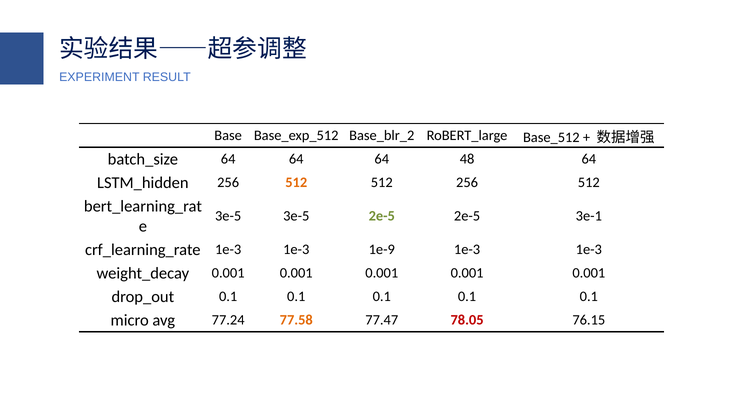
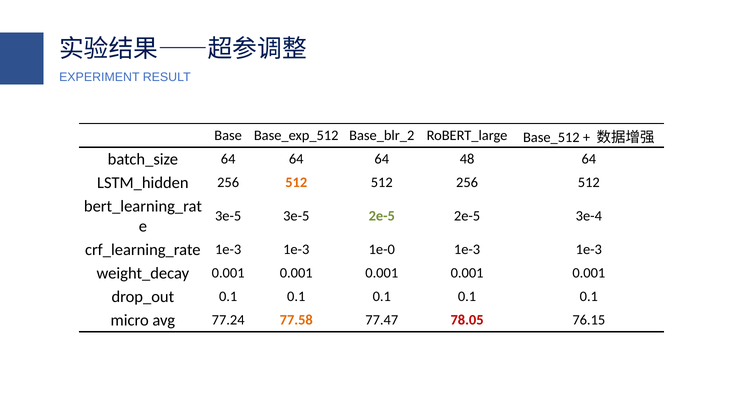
3e-1: 3e-1 -> 3e-4
1e-9: 1e-9 -> 1e-0
